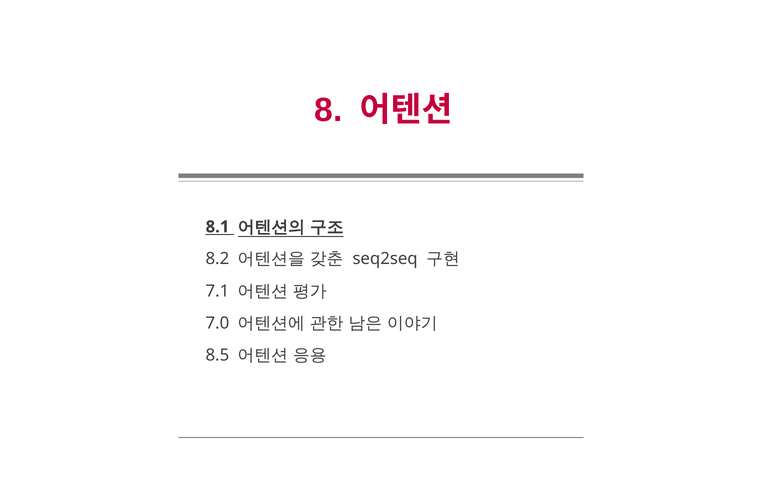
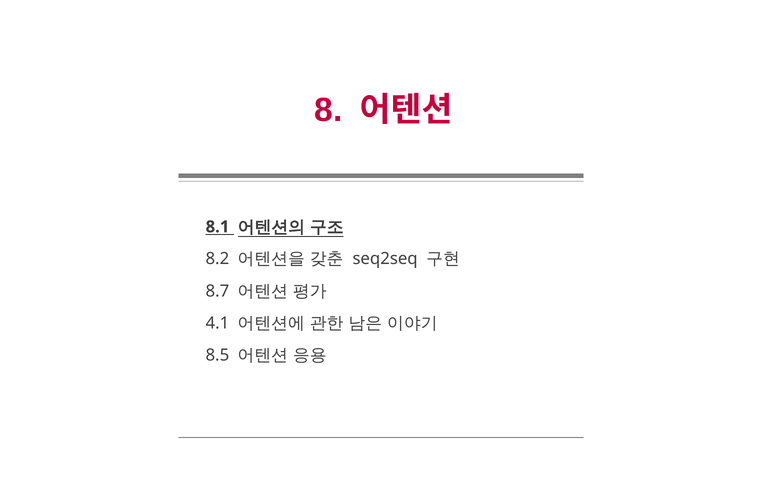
7.1: 7.1 -> 8.7
7.0: 7.0 -> 4.1
